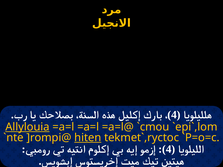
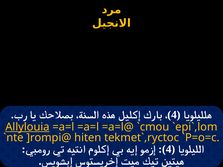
hiten underline: present -> none
